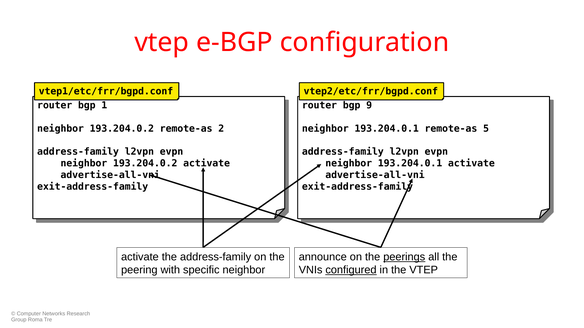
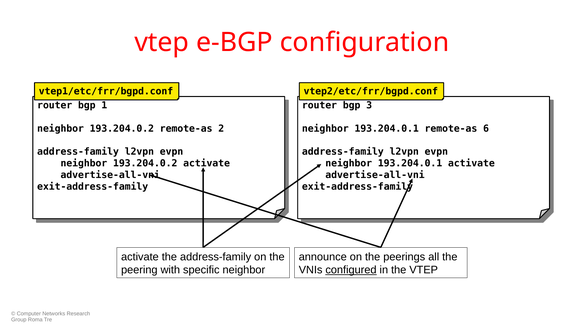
9: 9 -> 3
5: 5 -> 6
peerings underline: present -> none
